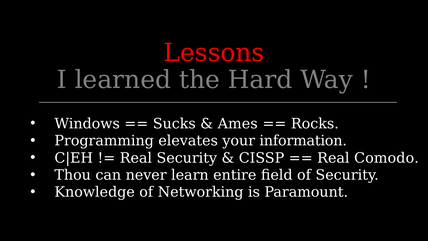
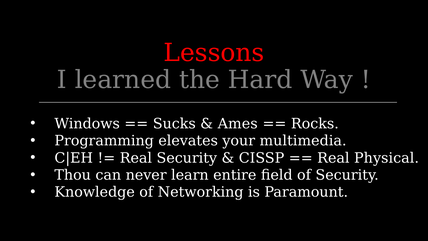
information: information -> multimedia
Comodo: Comodo -> Physical
